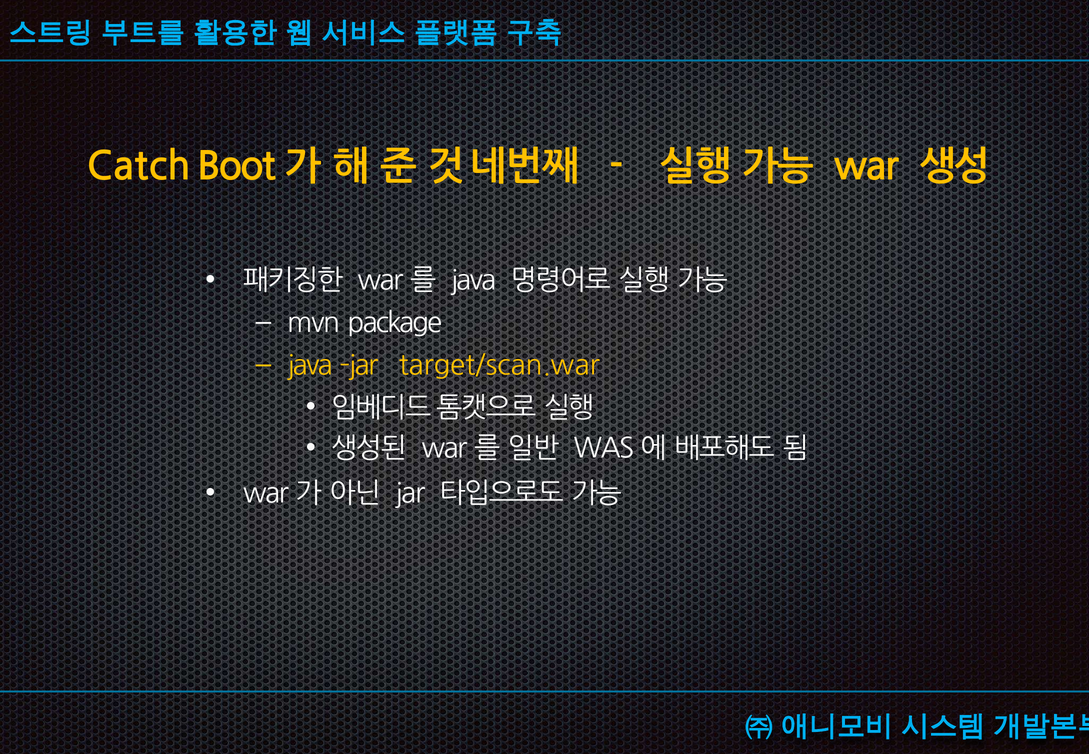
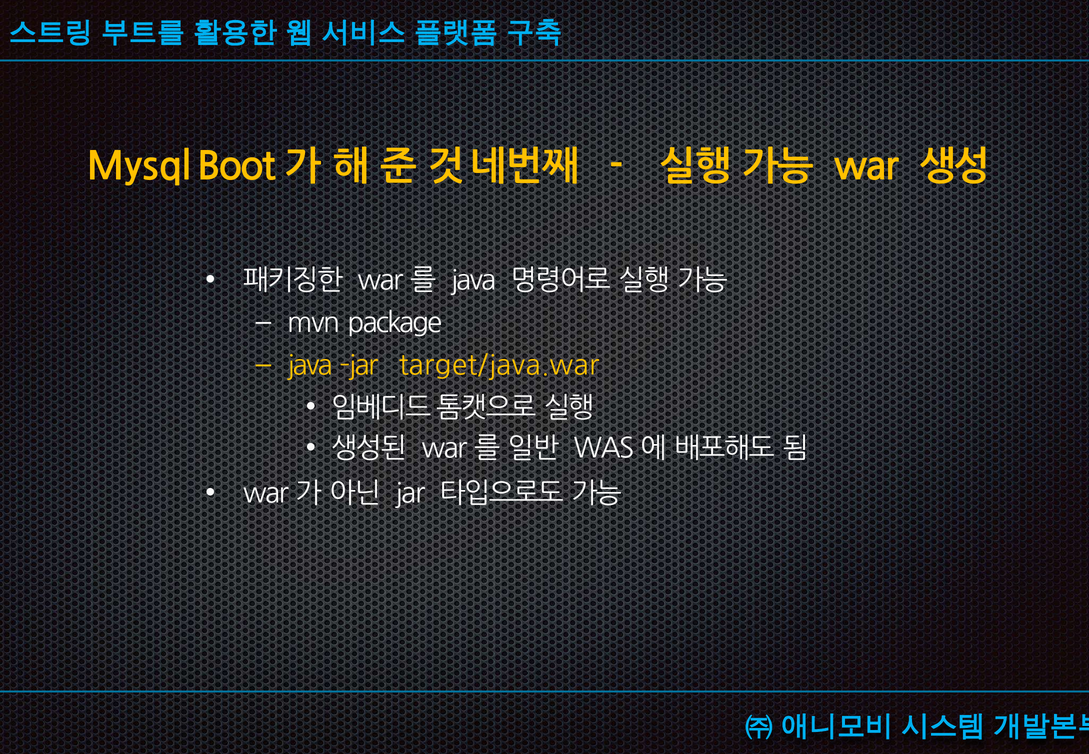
Catch: Catch -> Mysql
target/scan.war: target/scan.war -> target/java.war
